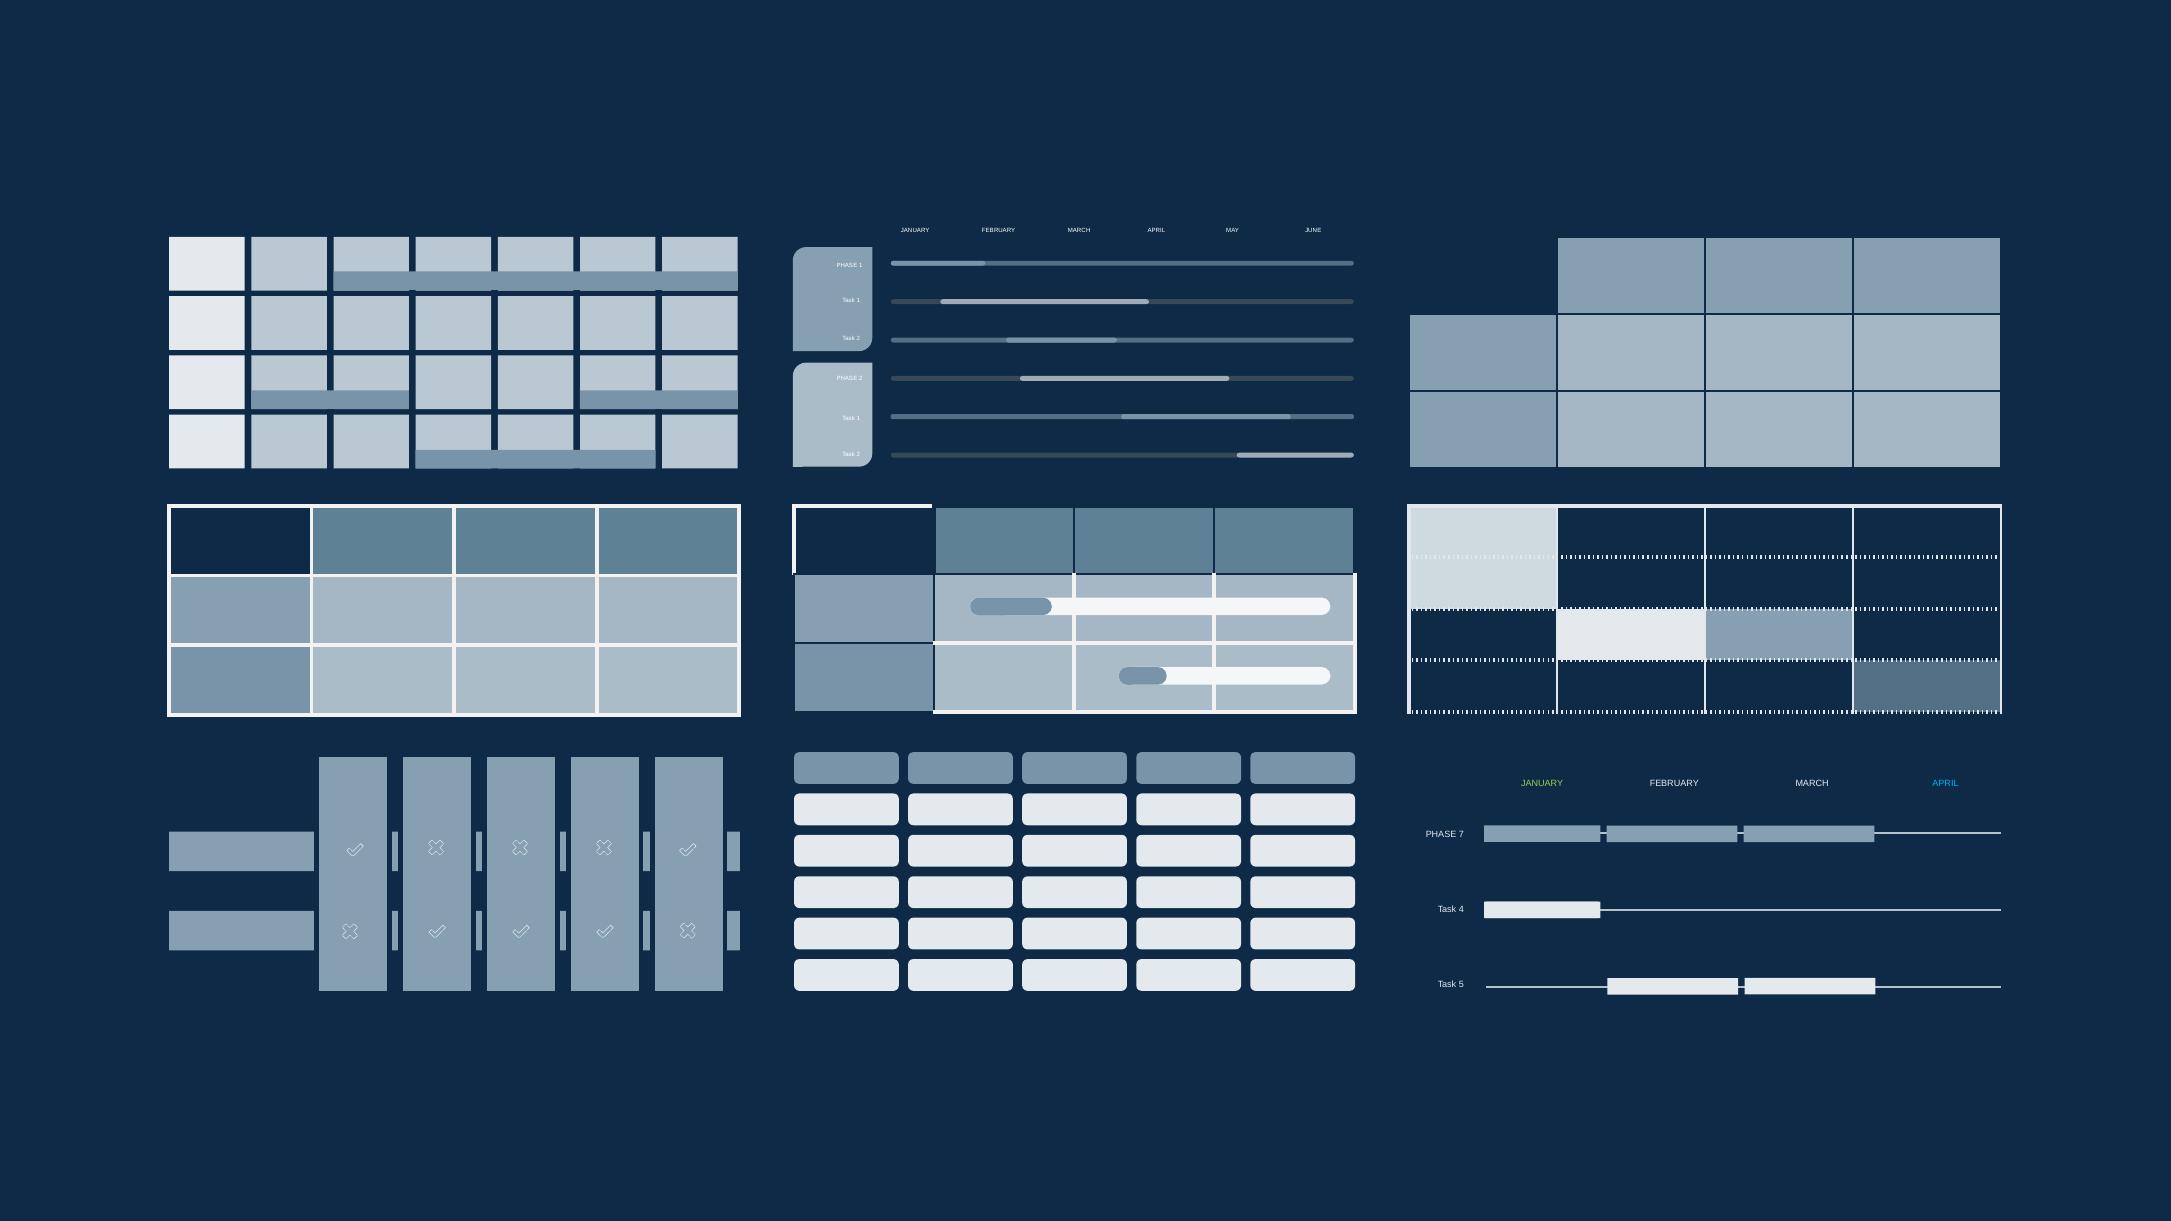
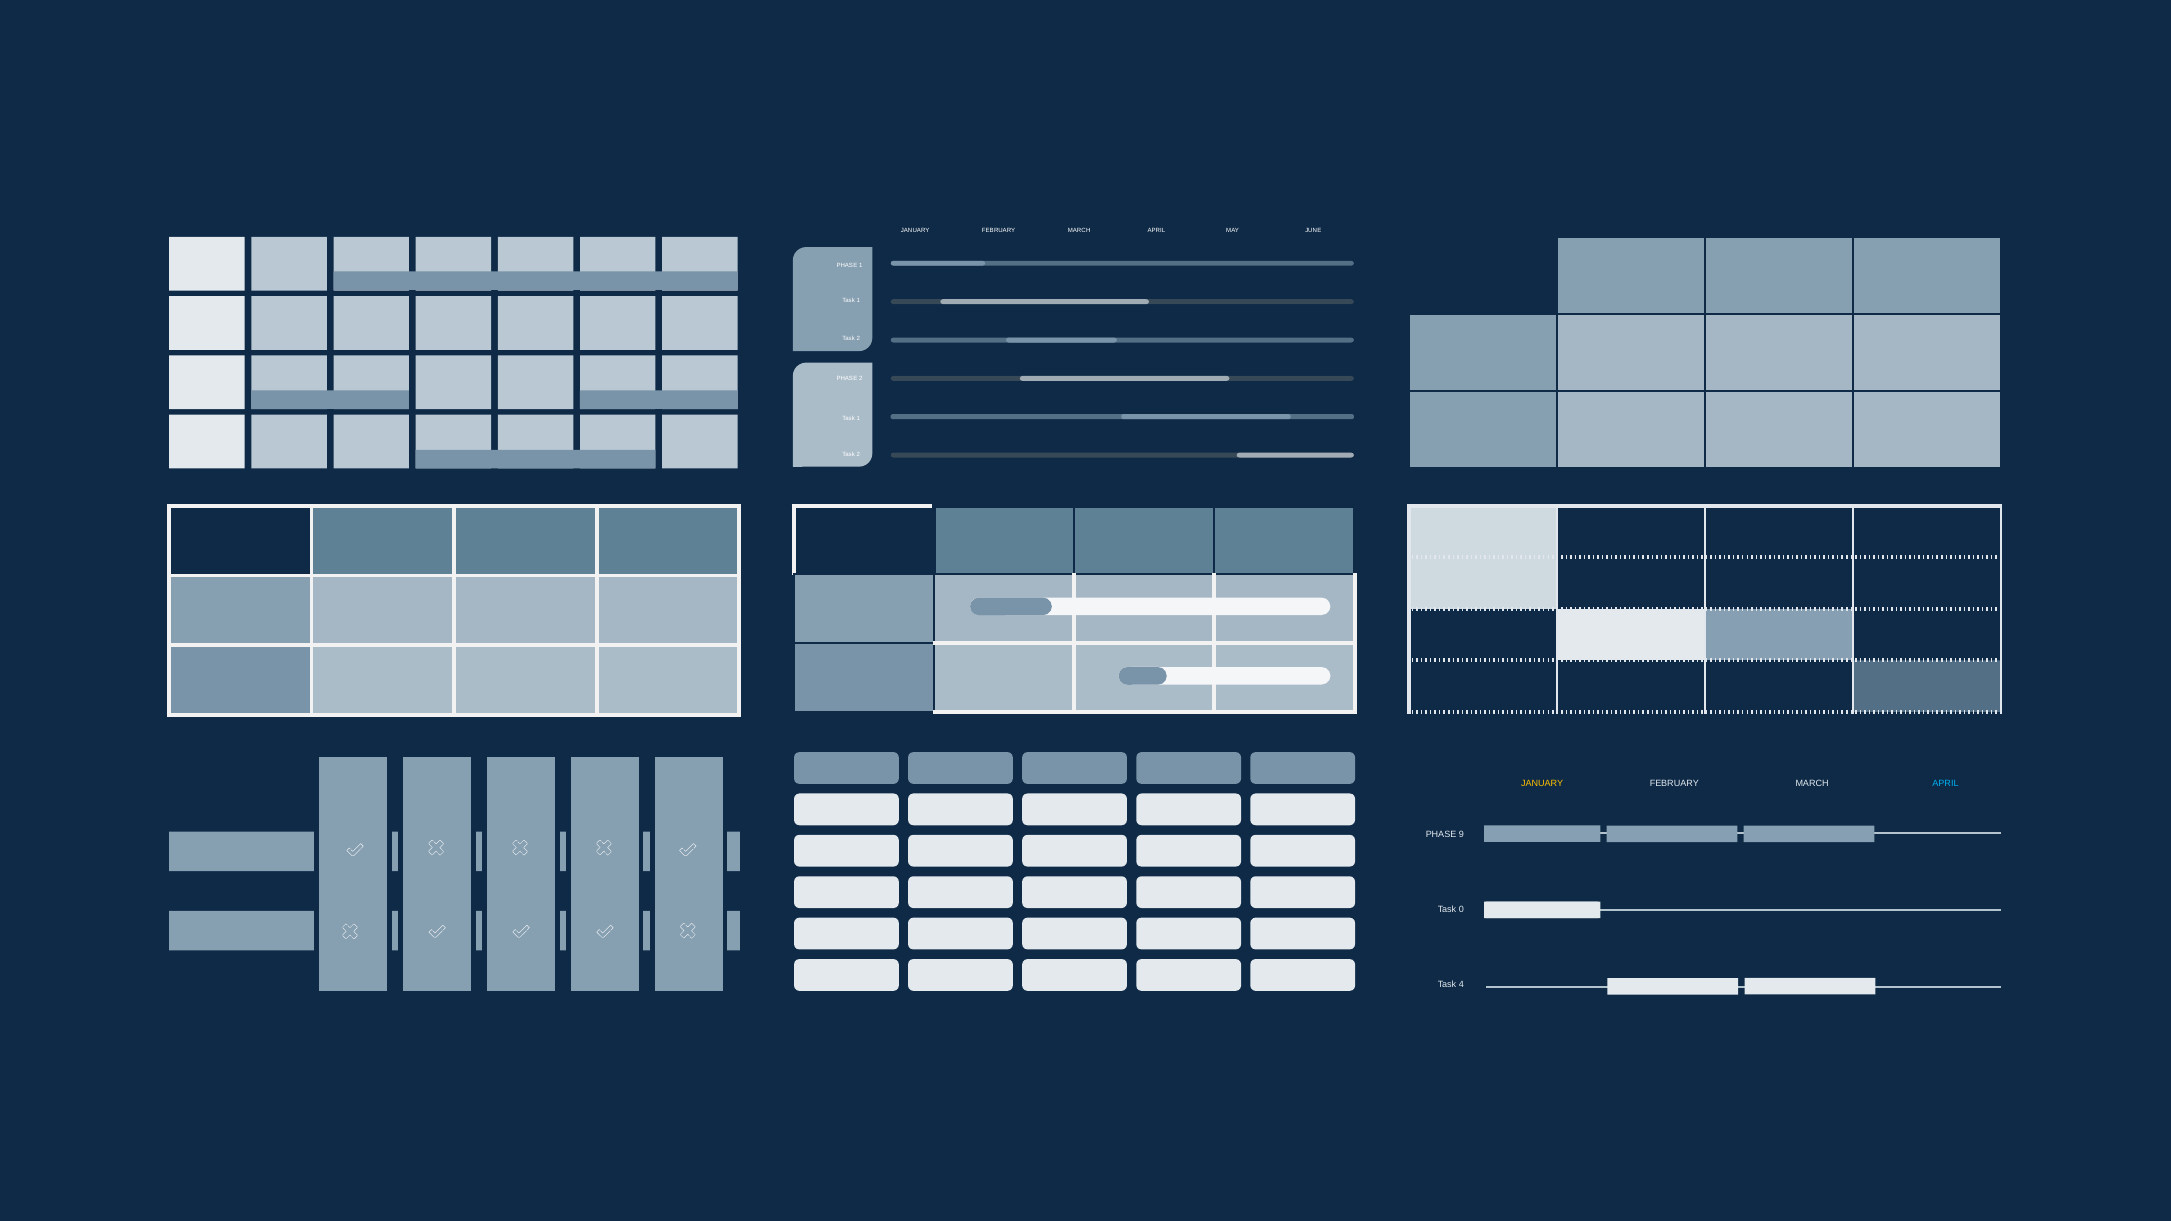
JANUARY at (1542, 784) colour: light green -> yellow
7: 7 -> 9
4: 4 -> 0
5: 5 -> 4
